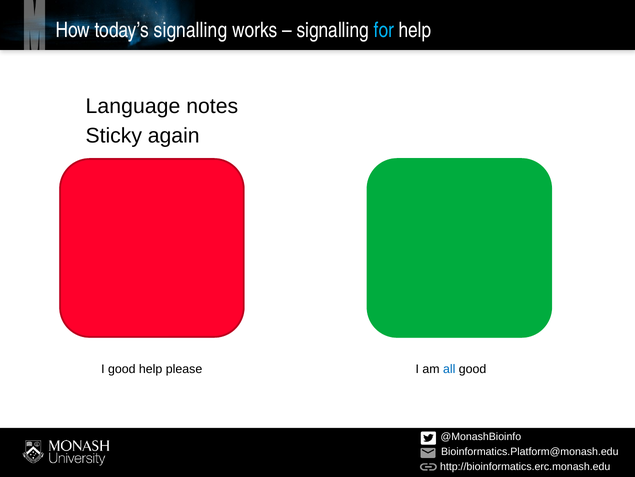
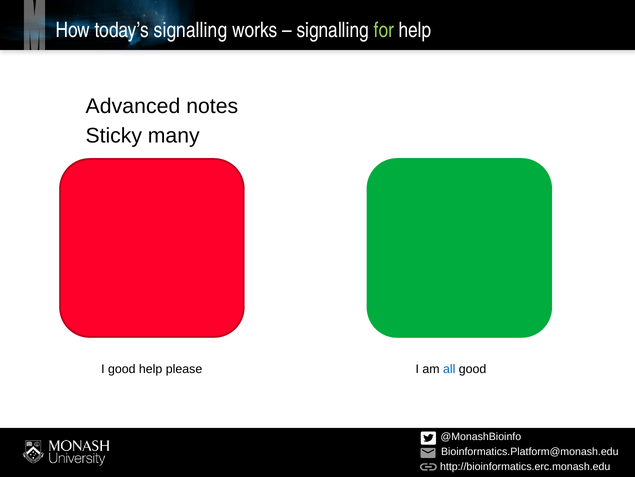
for colour: light blue -> light green
Language: Language -> Advanced
again: again -> many
